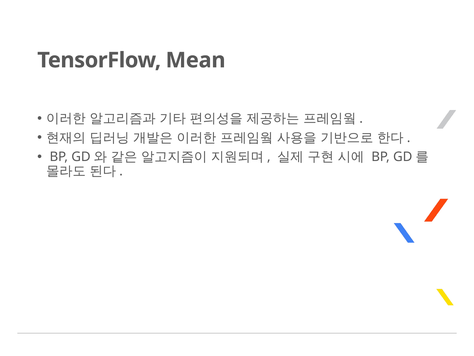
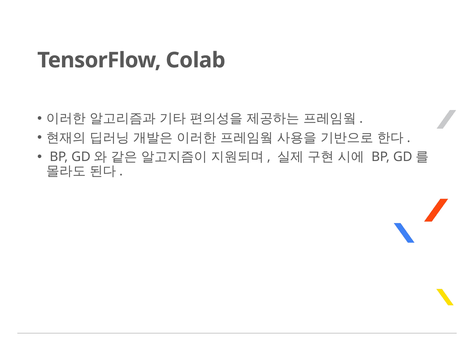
Mean: Mean -> Colab
